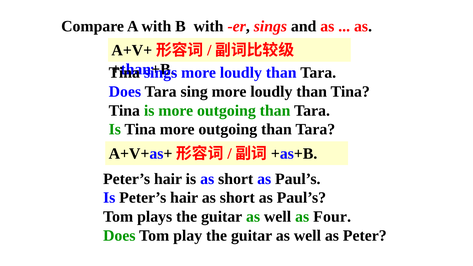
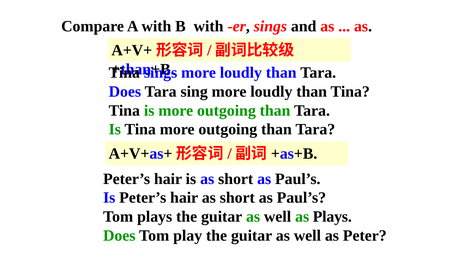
as Four: Four -> Plays
